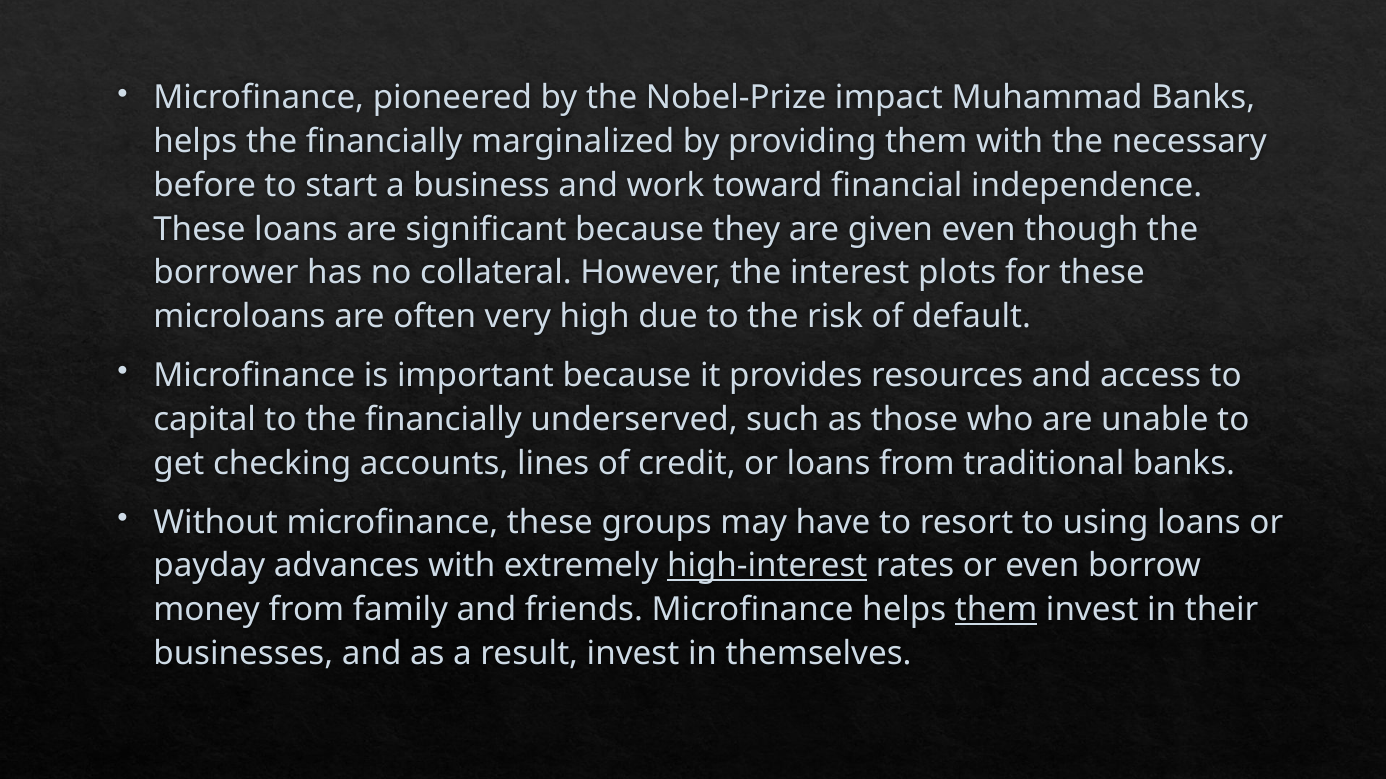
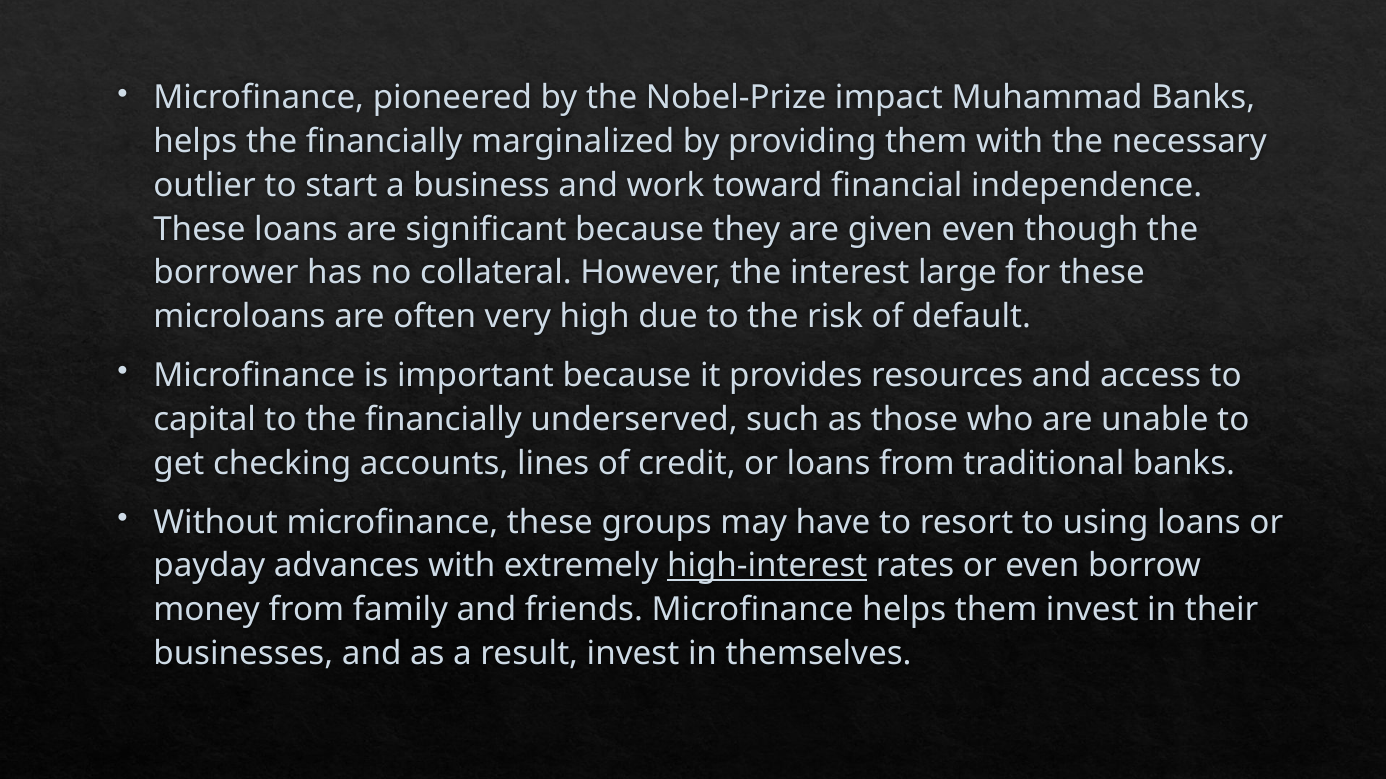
before: before -> outlier
plots: plots -> large
them at (996, 610) underline: present -> none
